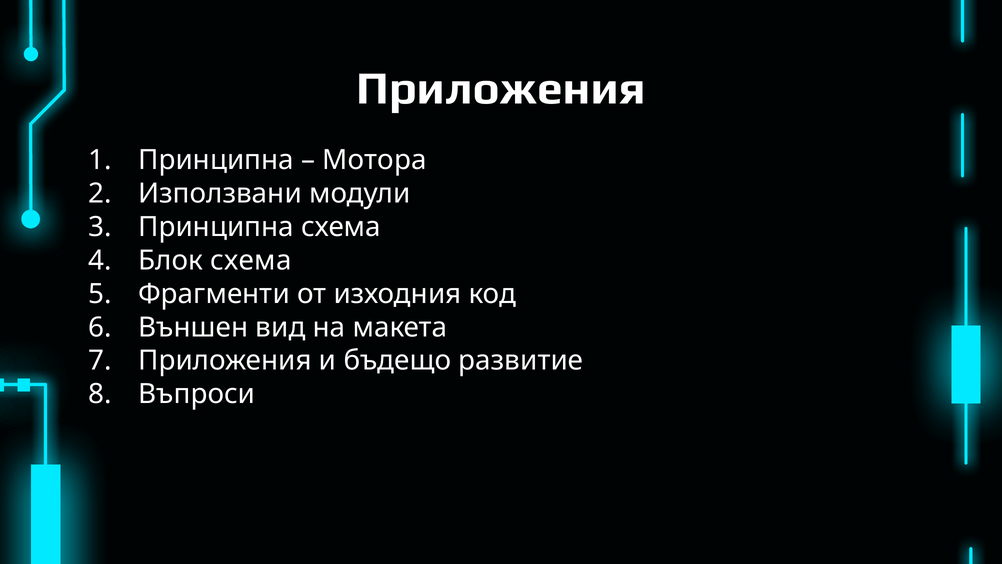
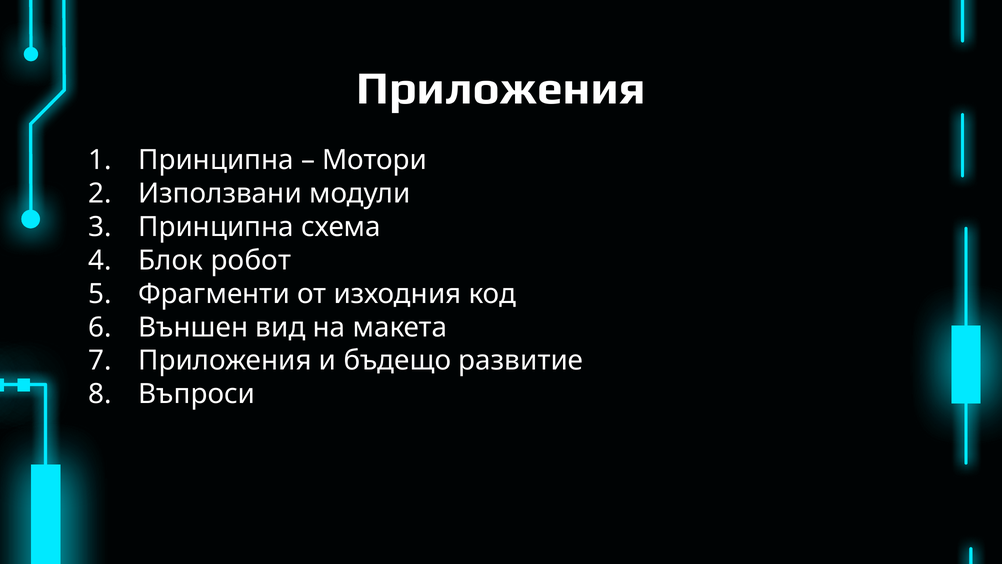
Мотора: Мотора -> Мотори
Блок схема: схема -> робот
